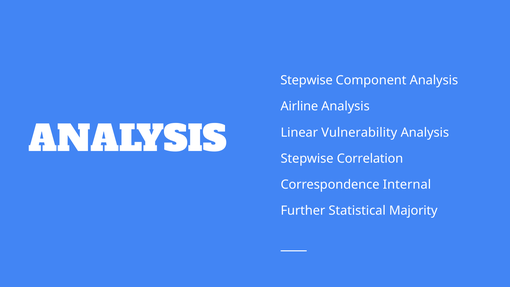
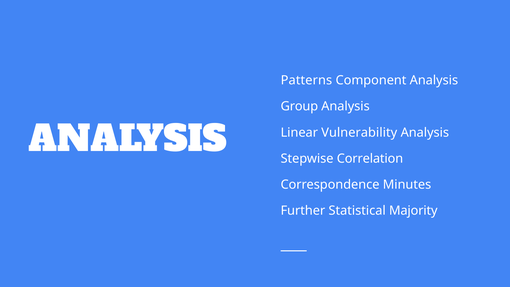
Stepwise at (307, 80): Stepwise -> Patterns
Airline: Airline -> Group
Internal: Internal -> Minutes
